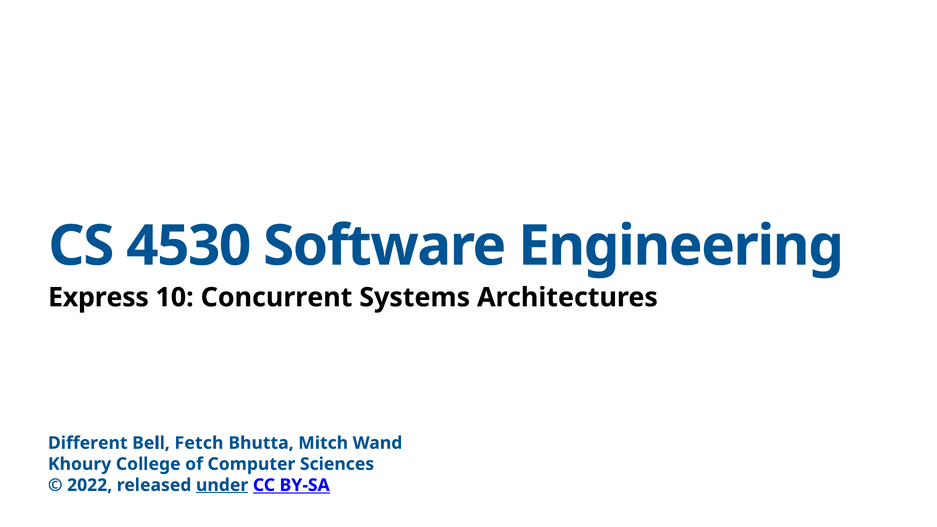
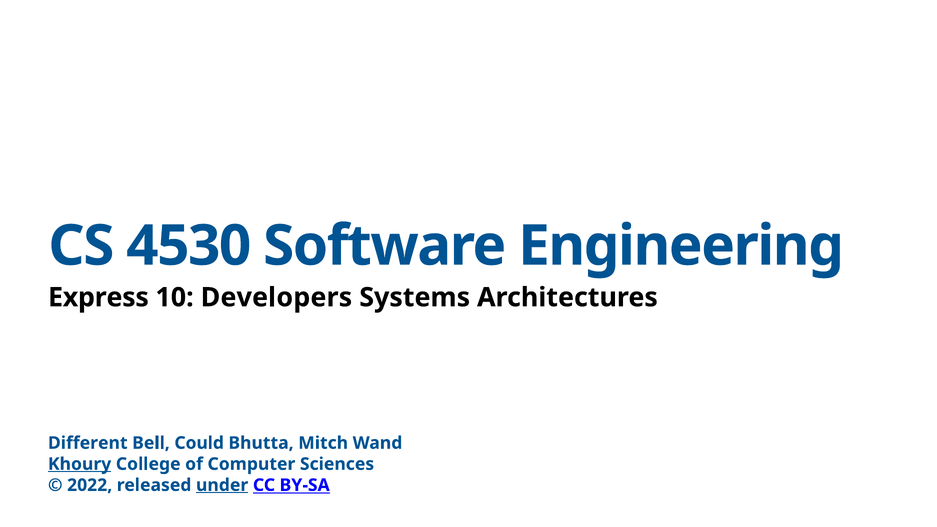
Concurrent: Concurrent -> Developers
Fetch: Fetch -> Could
Khoury underline: none -> present
